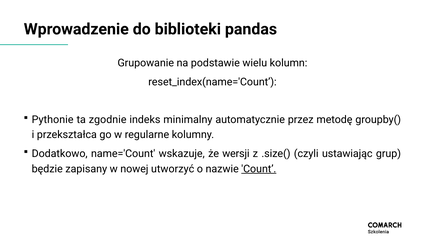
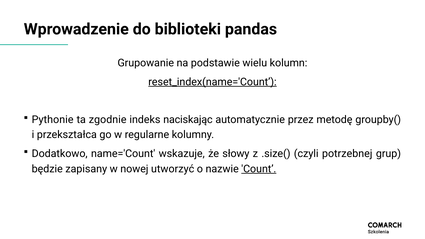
reset_index(name='Count underline: none -> present
minimalny: minimalny -> naciskając
wersji: wersji -> słowy
ustawiając: ustawiając -> potrzebnej
